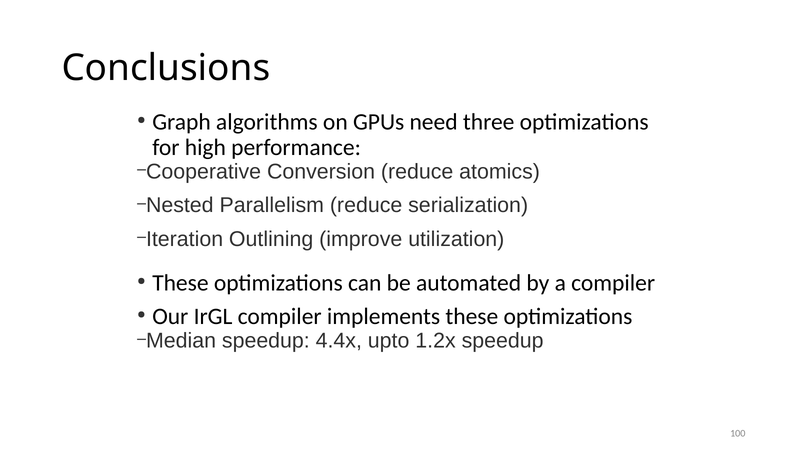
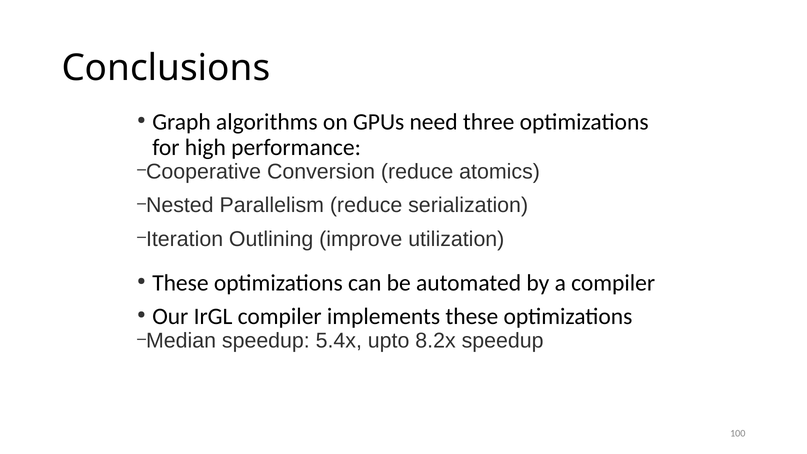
4.4x: 4.4x -> 5.4x
1.2x: 1.2x -> 8.2x
